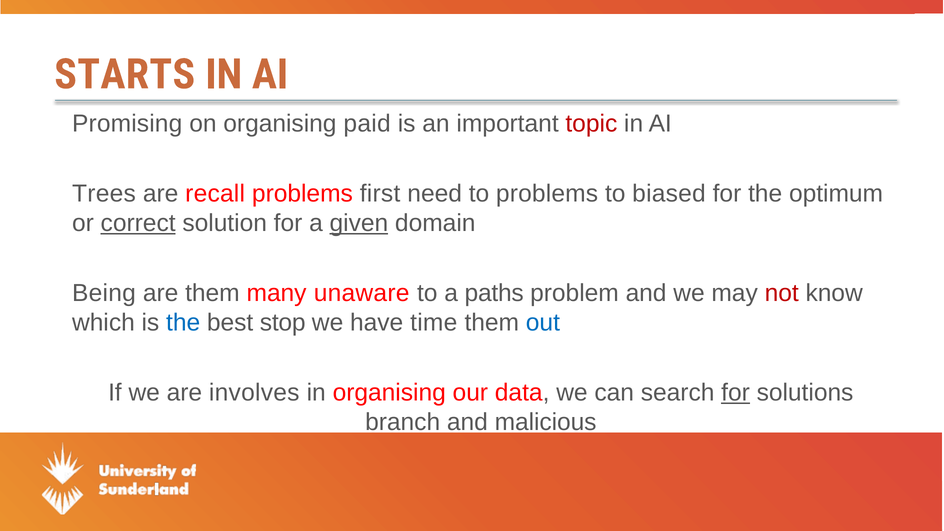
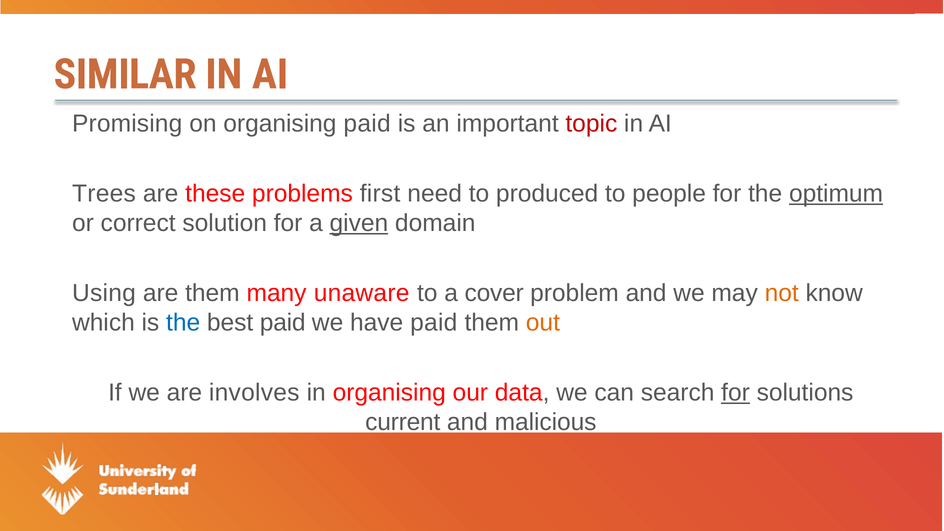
STARTS: STARTS -> SIMILAR
recall: recall -> these
to problems: problems -> produced
biased: biased -> people
optimum underline: none -> present
correct underline: present -> none
Being: Being -> Using
paths: paths -> cover
not colour: red -> orange
best stop: stop -> paid
have time: time -> paid
out colour: blue -> orange
branch: branch -> current
